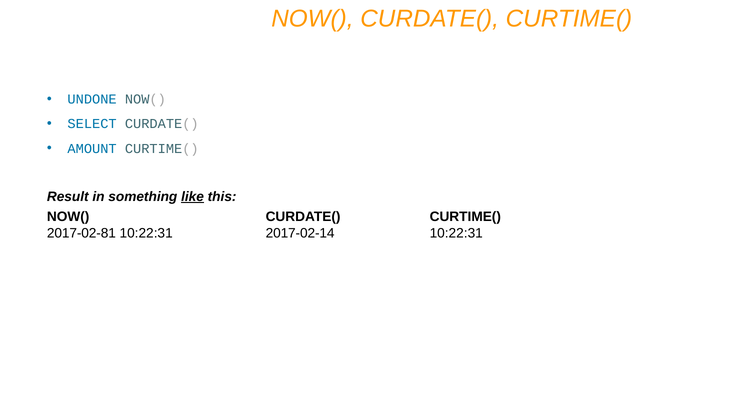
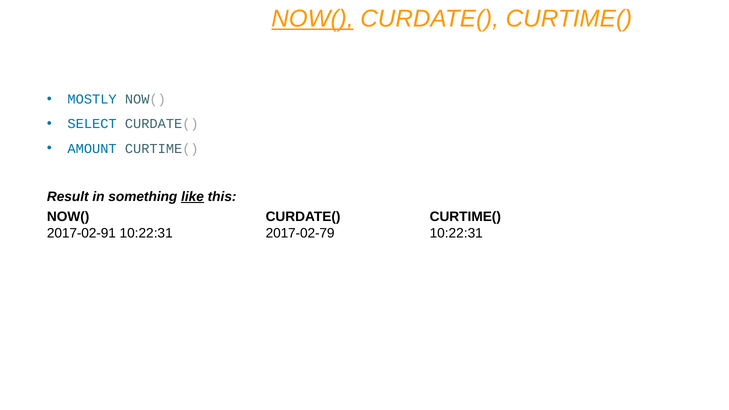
NOW( at (312, 19) underline: none -> present
UNDONE: UNDONE -> MOSTLY
2017-02-81: 2017-02-81 -> 2017-02-91
2017-02-14: 2017-02-14 -> 2017-02-79
